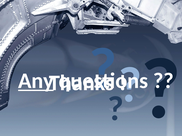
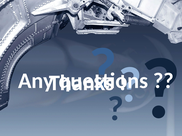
Any underline: present -> none
